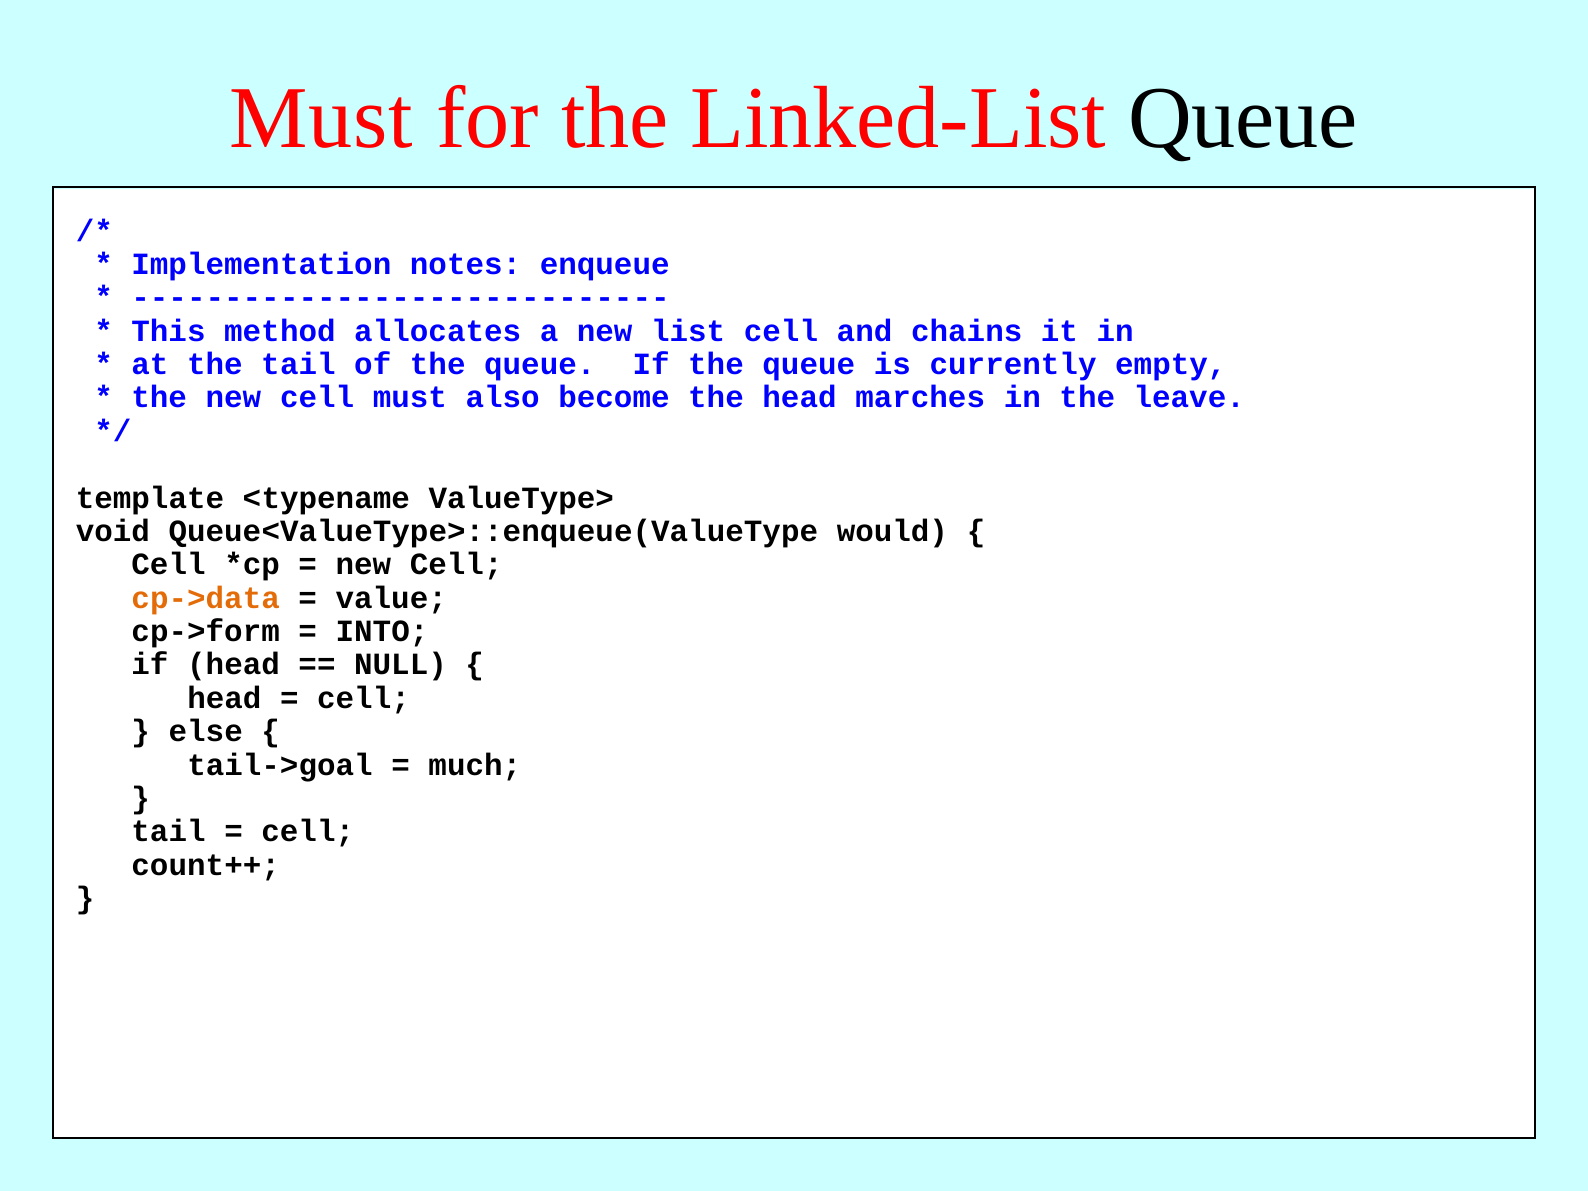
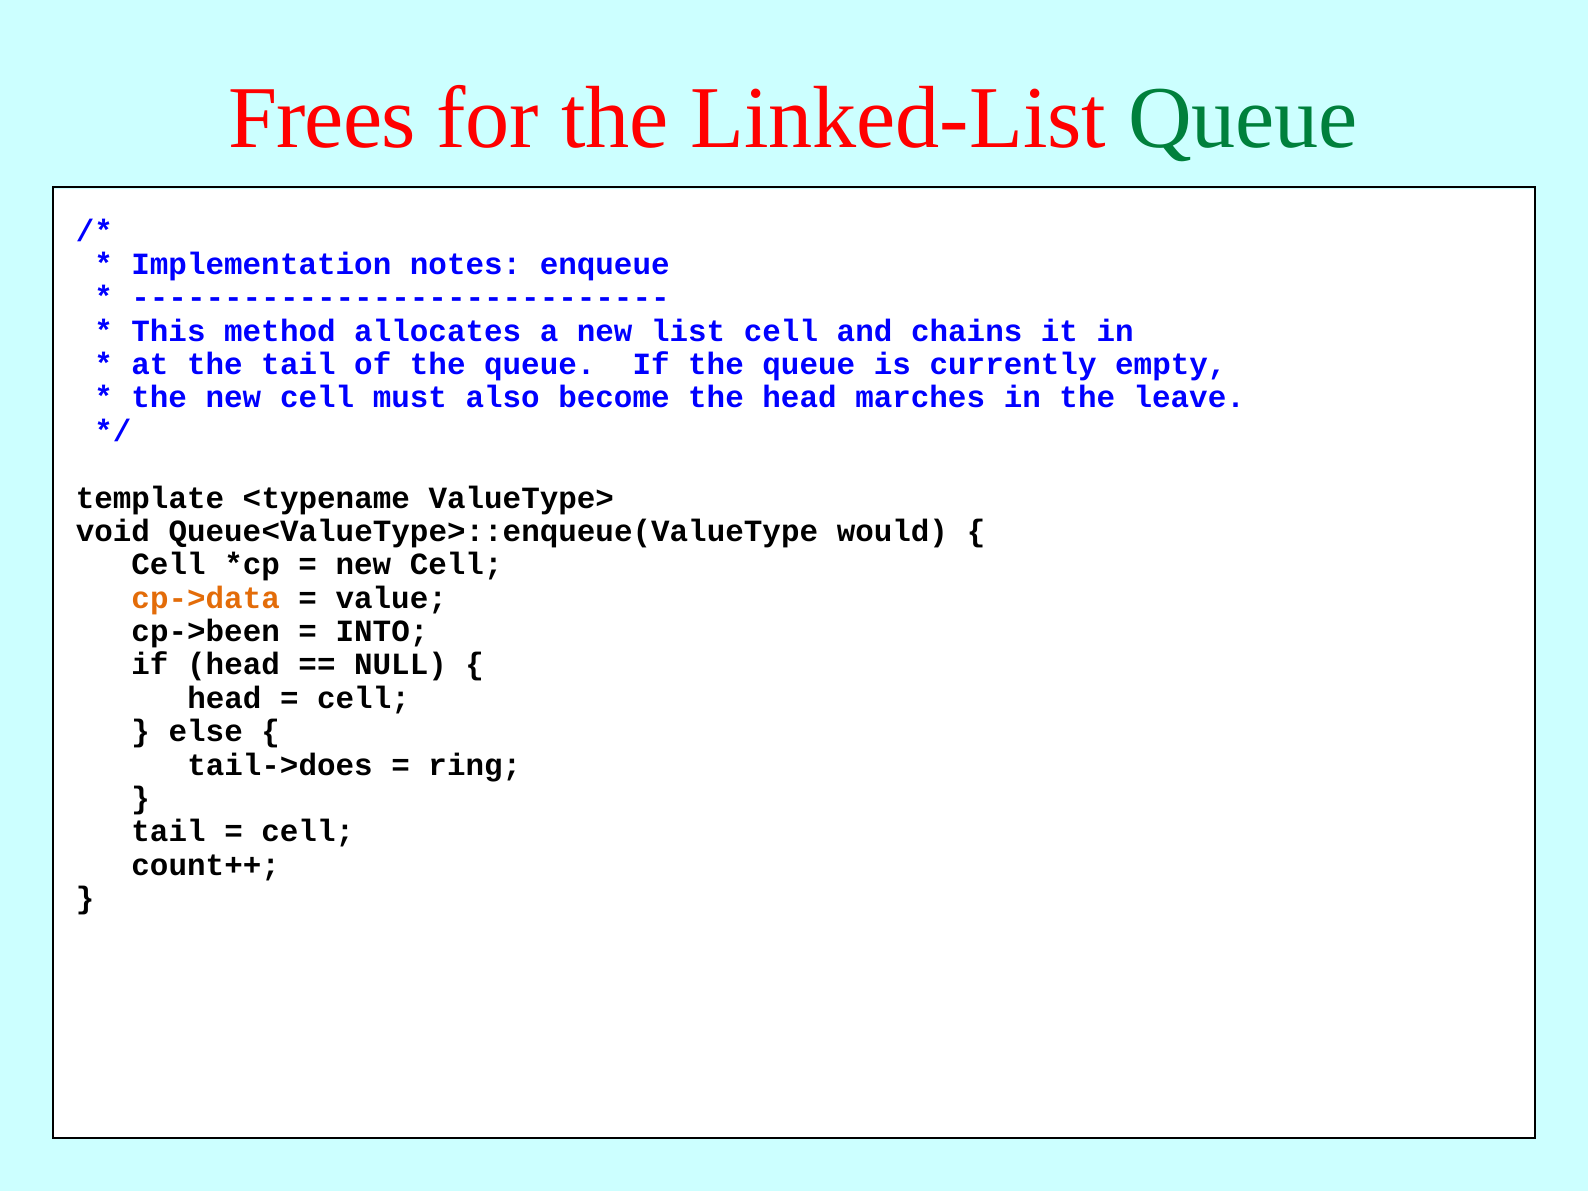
Must at (321, 119): Must -> Frees
Queue at (1243, 119) colour: black -> green
cp->form: cp->form -> cp->been
tail->goal: tail->goal -> tail->does
much: much -> ring
